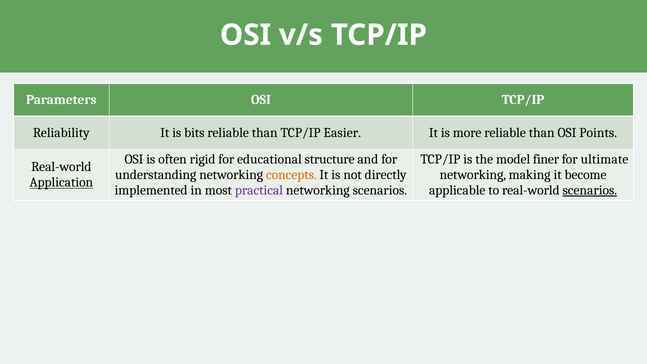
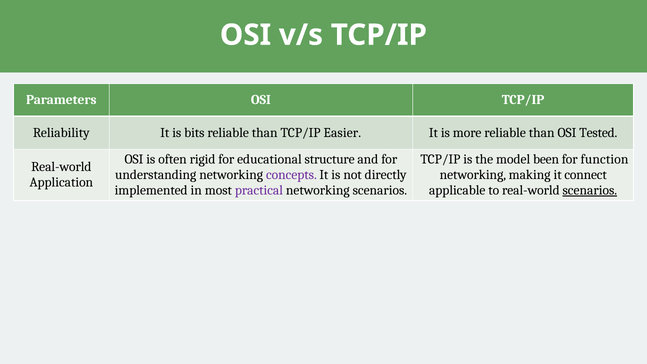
Points: Points -> Tested
finer: finer -> been
ultimate: ultimate -> function
concepts colour: orange -> purple
become: become -> connect
Application underline: present -> none
